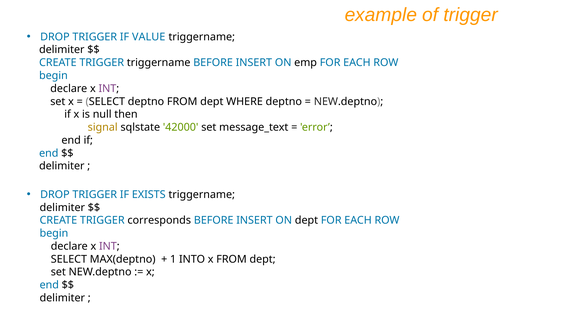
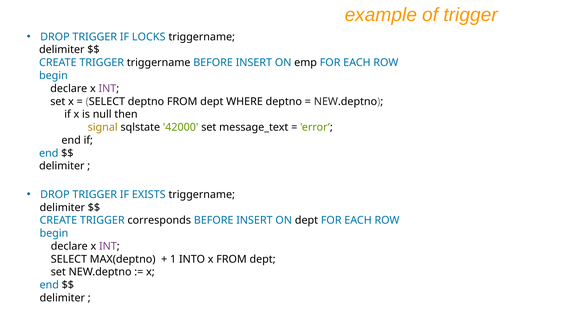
VALUE: VALUE -> LOCKS
